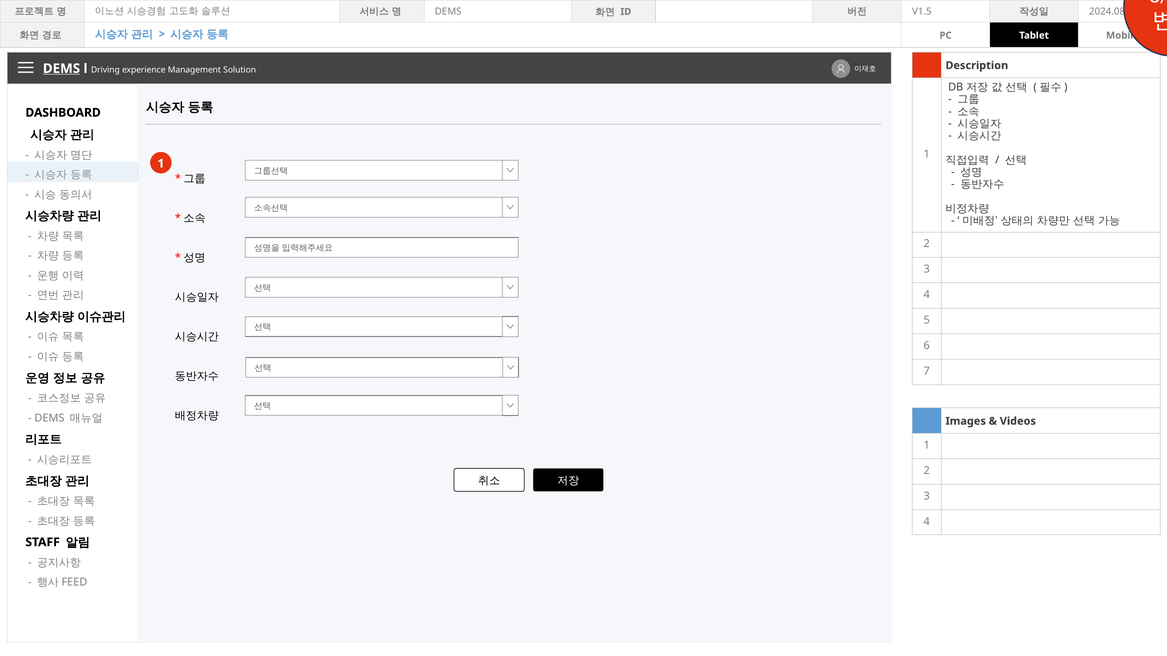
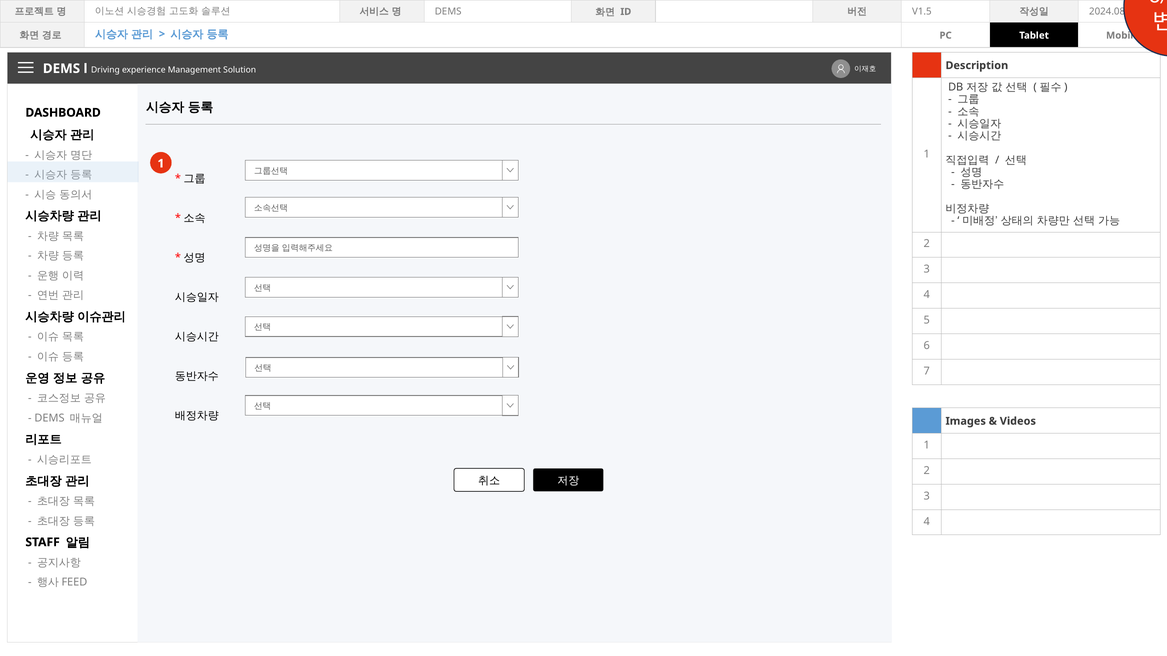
DEMS at (61, 69) underline: present -> none
